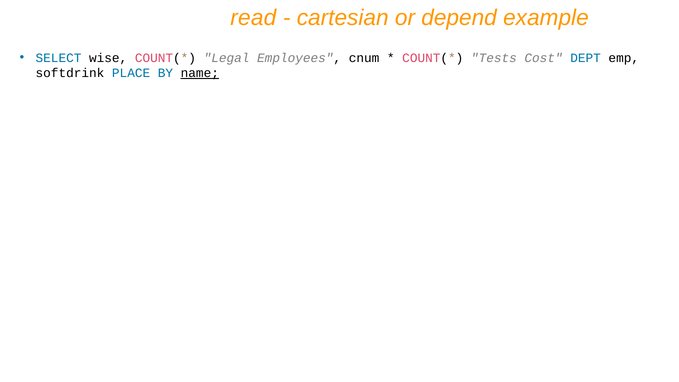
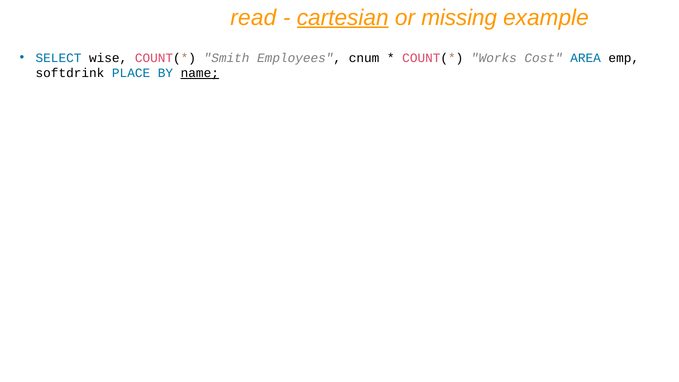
cartesian underline: none -> present
depend: depend -> missing
Legal: Legal -> Smith
Tests: Tests -> Works
DEPT: DEPT -> AREA
